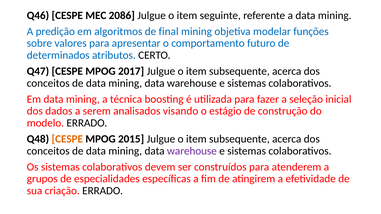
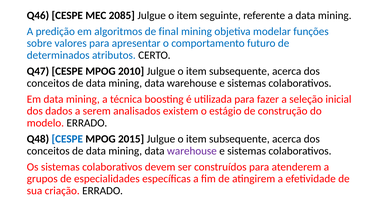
2086: 2086 -> 2085
2017: 2017 -> 2010
visando: visando -> existem
CESPE at (67, 139) colour: orange -> blue
